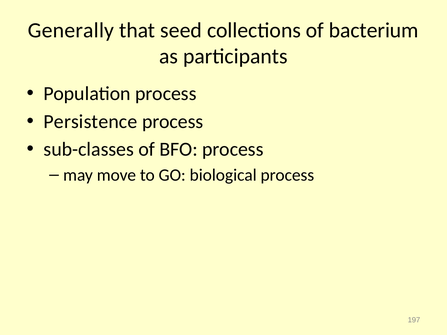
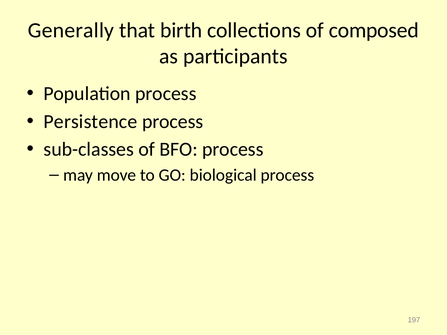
seed: seed -> birth
bacterium: bacterium -> composed
